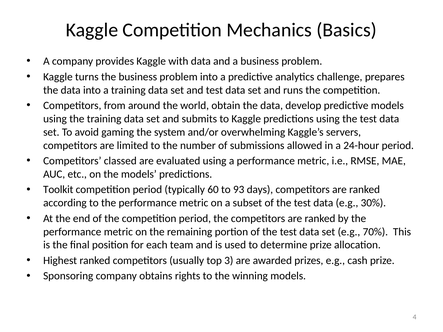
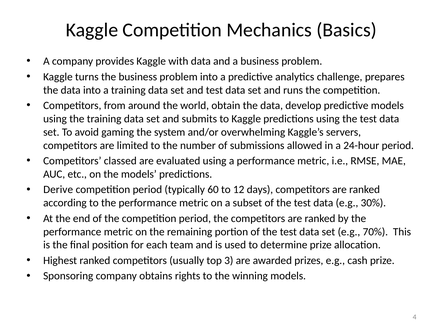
Toolkit: Toolkit -> Derive
93: 93 -> 12
